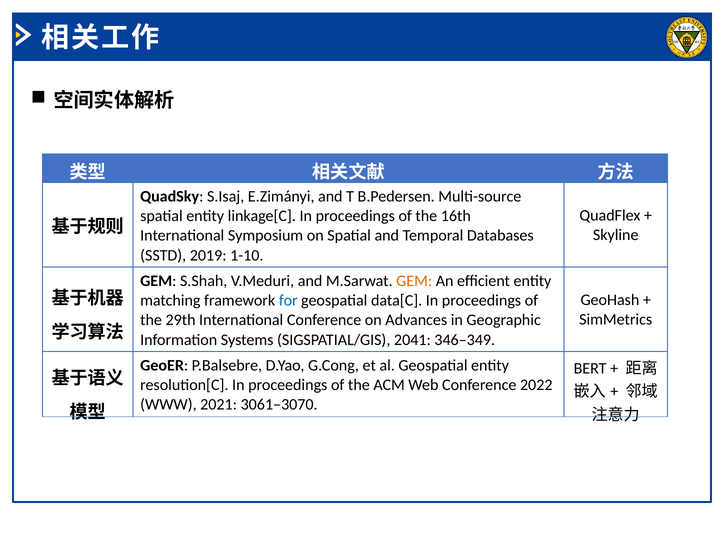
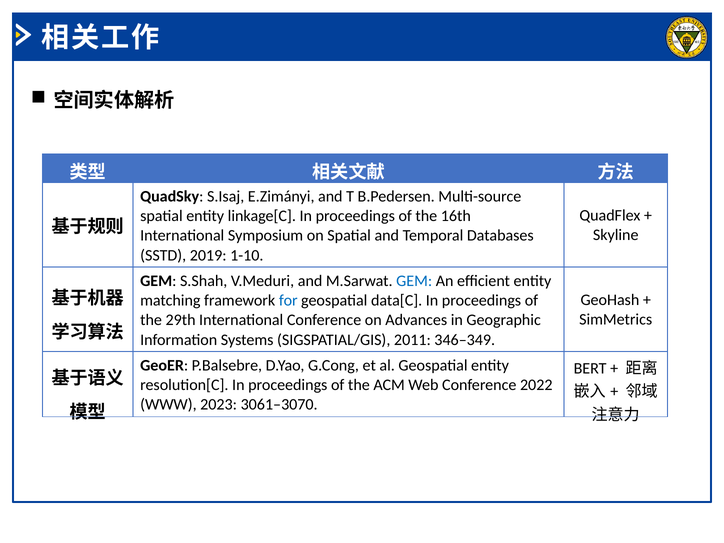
GEM at (414, 281) colour: orange -> blue
2041: 2041 -> 2011
2021: 2021 -> 2023
